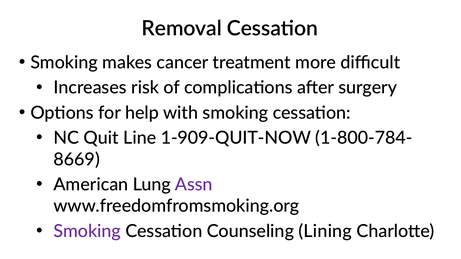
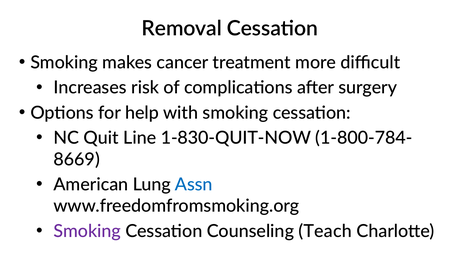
1-909-QUIT-NOW: 1-909-QUIT-NOW -> 1-830-QUIT-NOW
Assn colour: purple -> blue
Lining: Lining -> Teach
